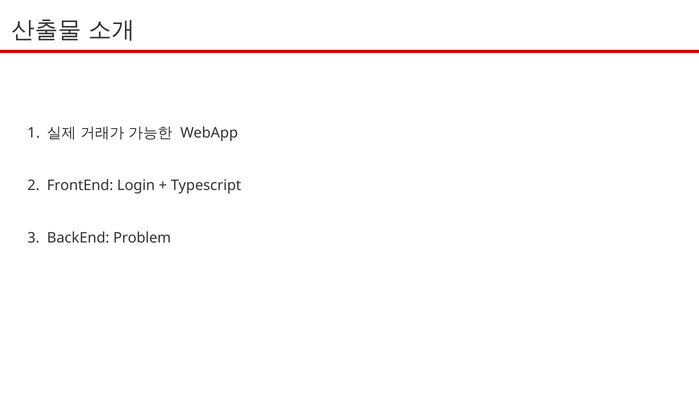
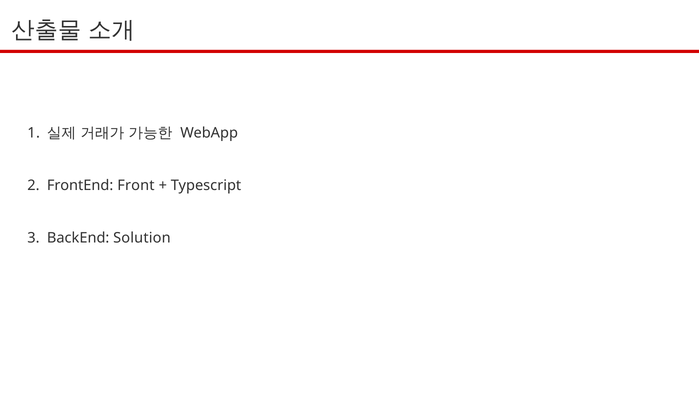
Login: Login -> Front
Problem: Problem -> Solution
